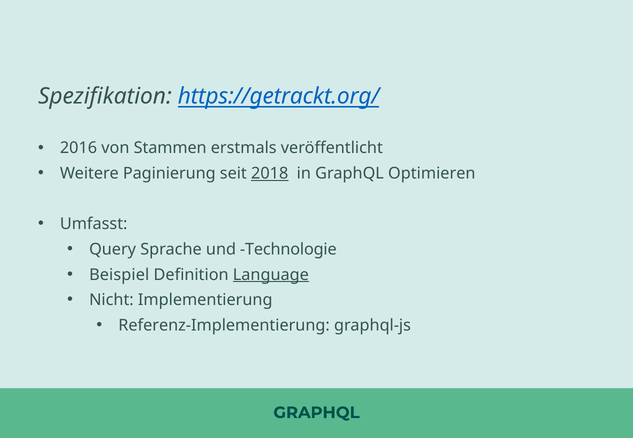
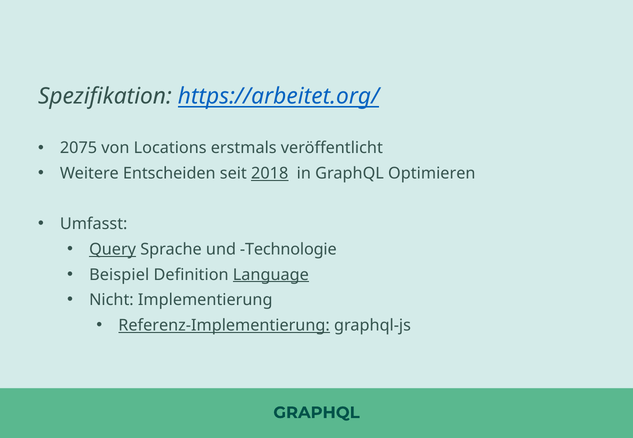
https://getrackt.org/: https://getrackt.org/ -> https://arbeitet.org/
2016: 2016 -> 2075
Stammen: Stammen -> Locations
Paginierung: Paginierung -> Entscheiden
Query underline: none -> present
Referenz-Implementierung underline: none -> present
